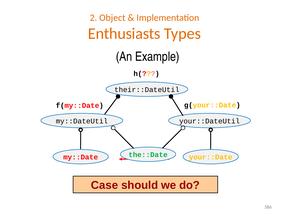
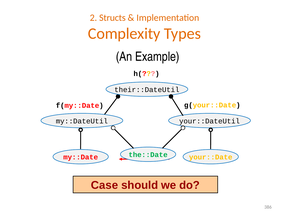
Object: Object -> Structs
Enthusiasts: Enthusiasts -> Complexity
